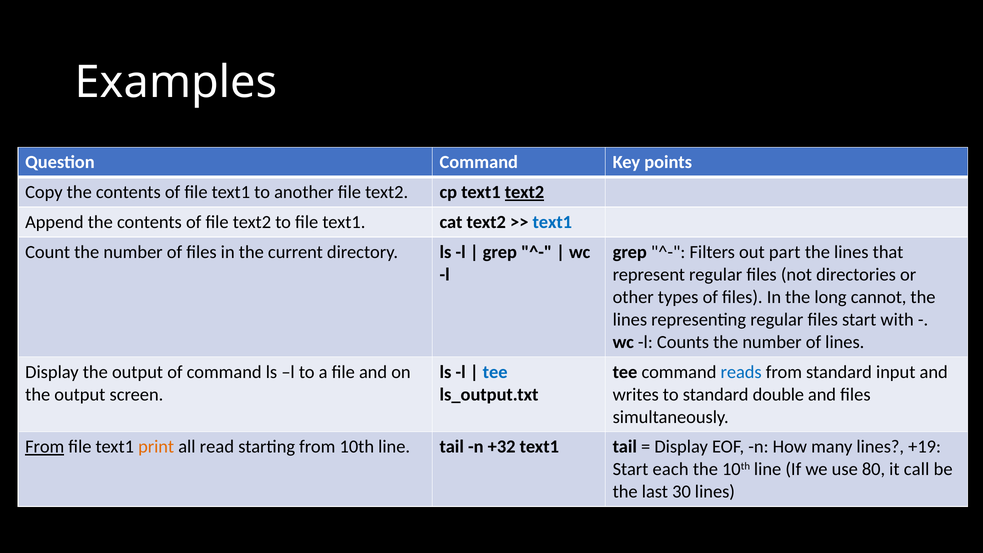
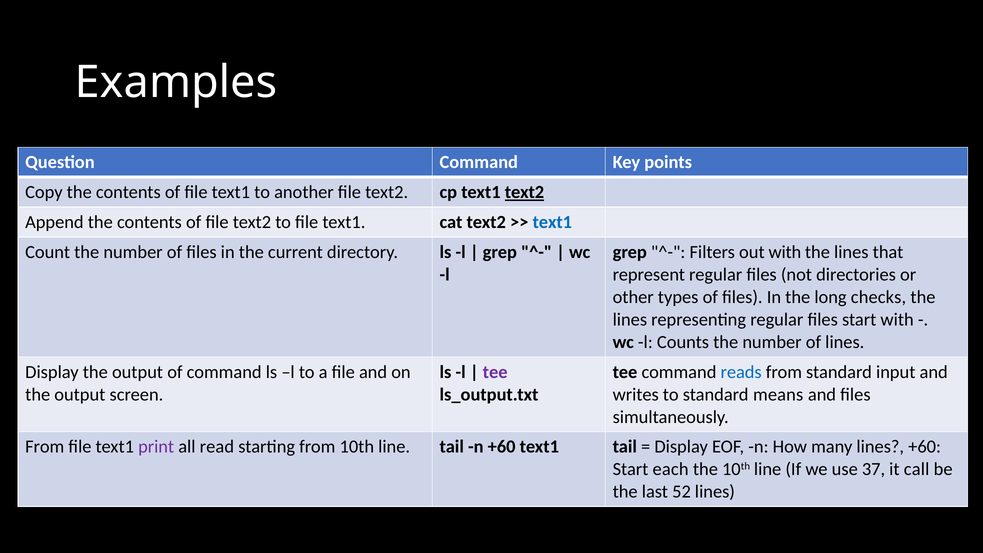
out part: part -> with
cannot: cannot -> checks
tee at (495, 372) colour: blue -> purple
double: double -> means
From at (45, 447) underline: present -> none
print colour: orange -> purple
n +32: +32 -> +60
lines +19: +19 -> +60
80: 80 -> 37
30: 30 -> 52
